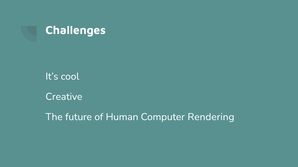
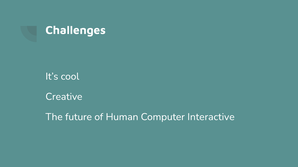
Rendering: Rendering -> Interactive
